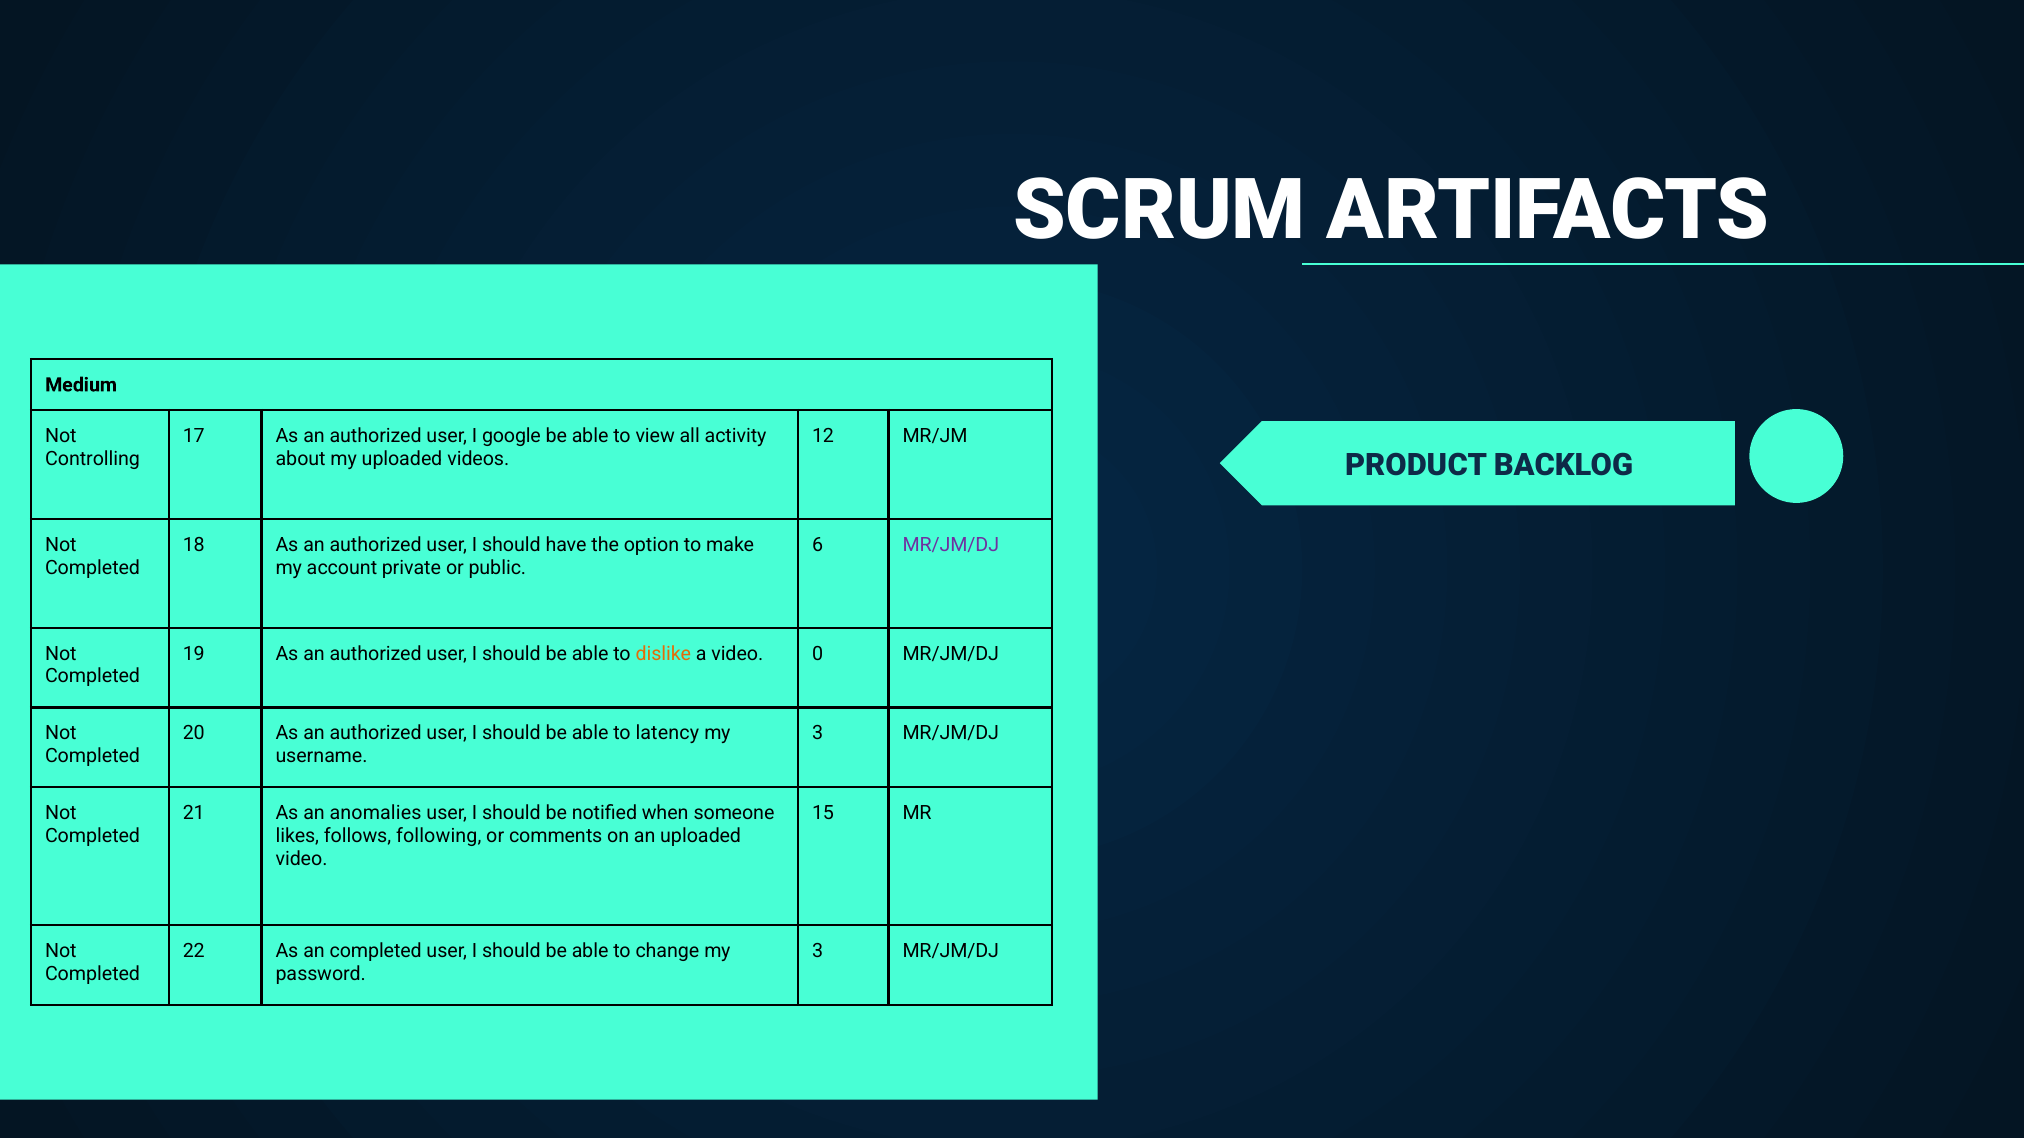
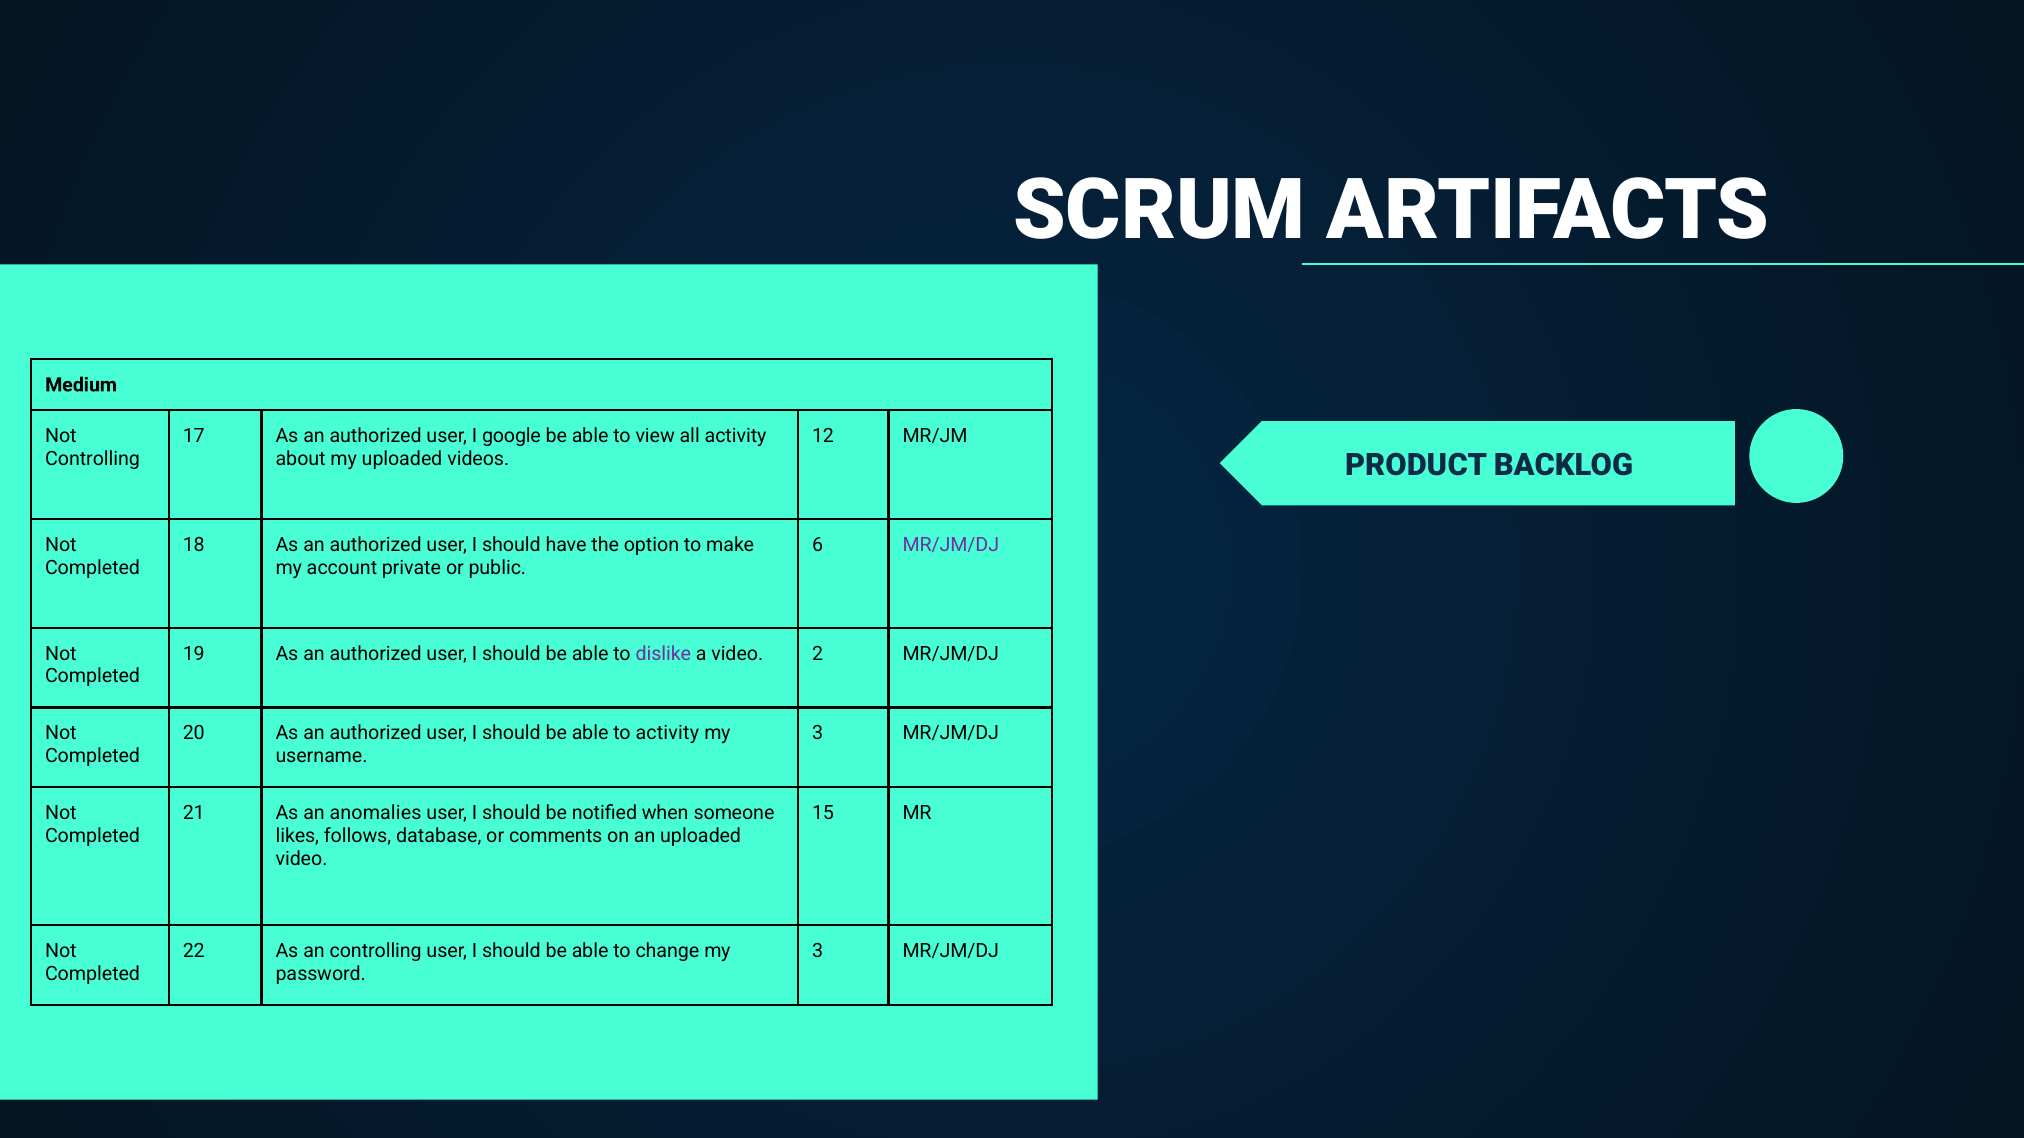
dislike colour: orange -> purple
0: 0 -> 2
to latency: latency -> activity
following: following -> database
an completed: completed -> controlling
